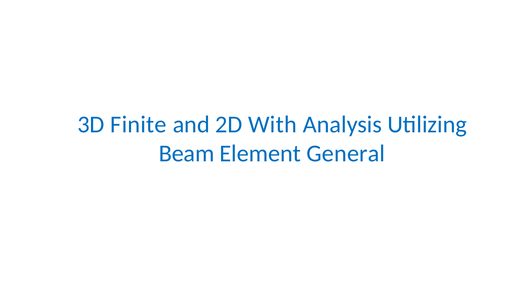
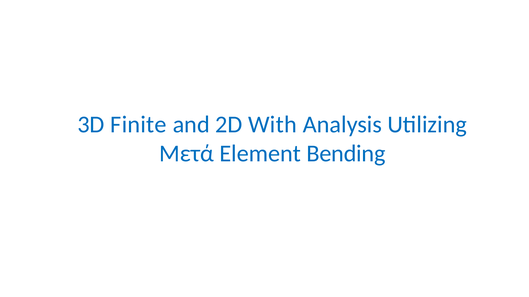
Beam: Beam -> Μετά
General: General -> Bending
